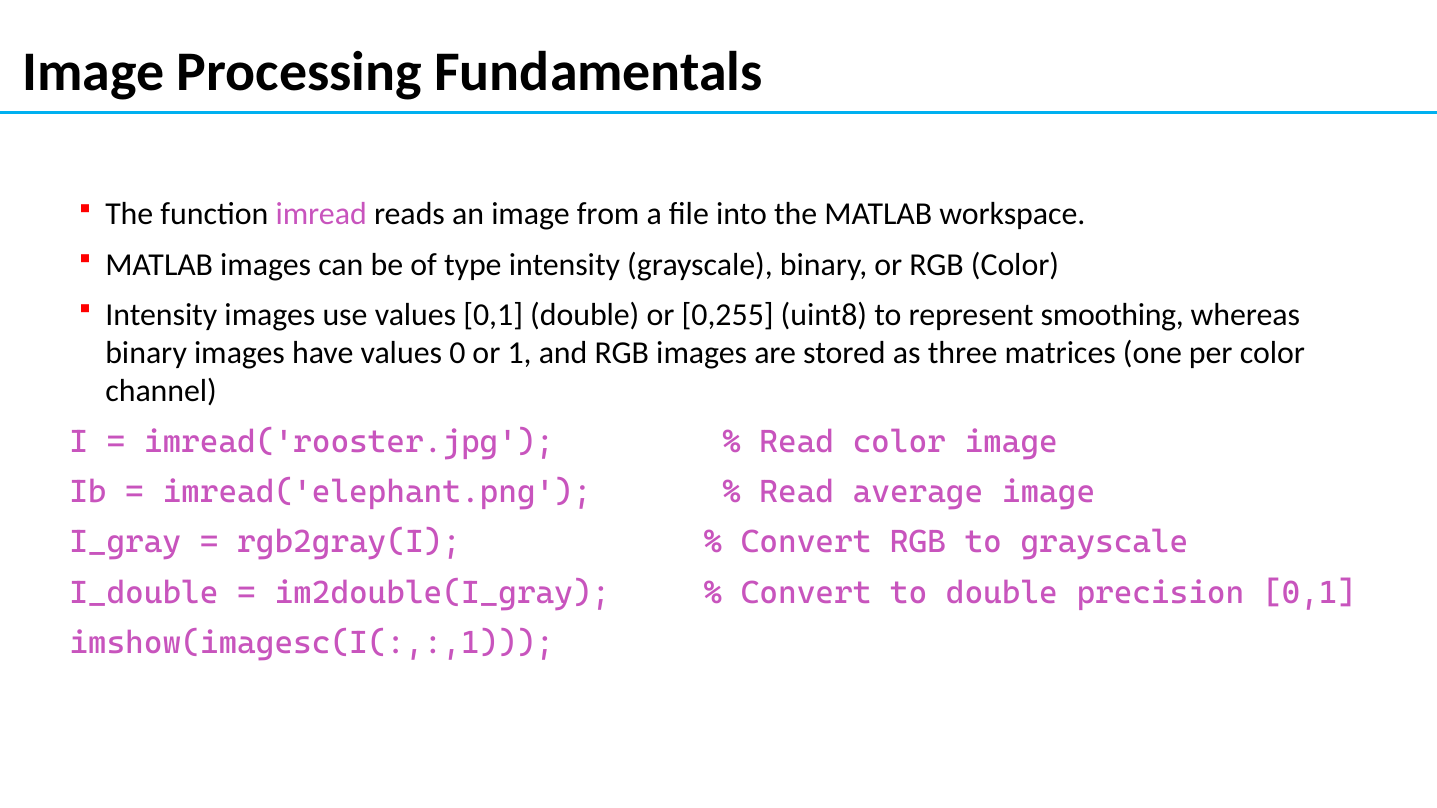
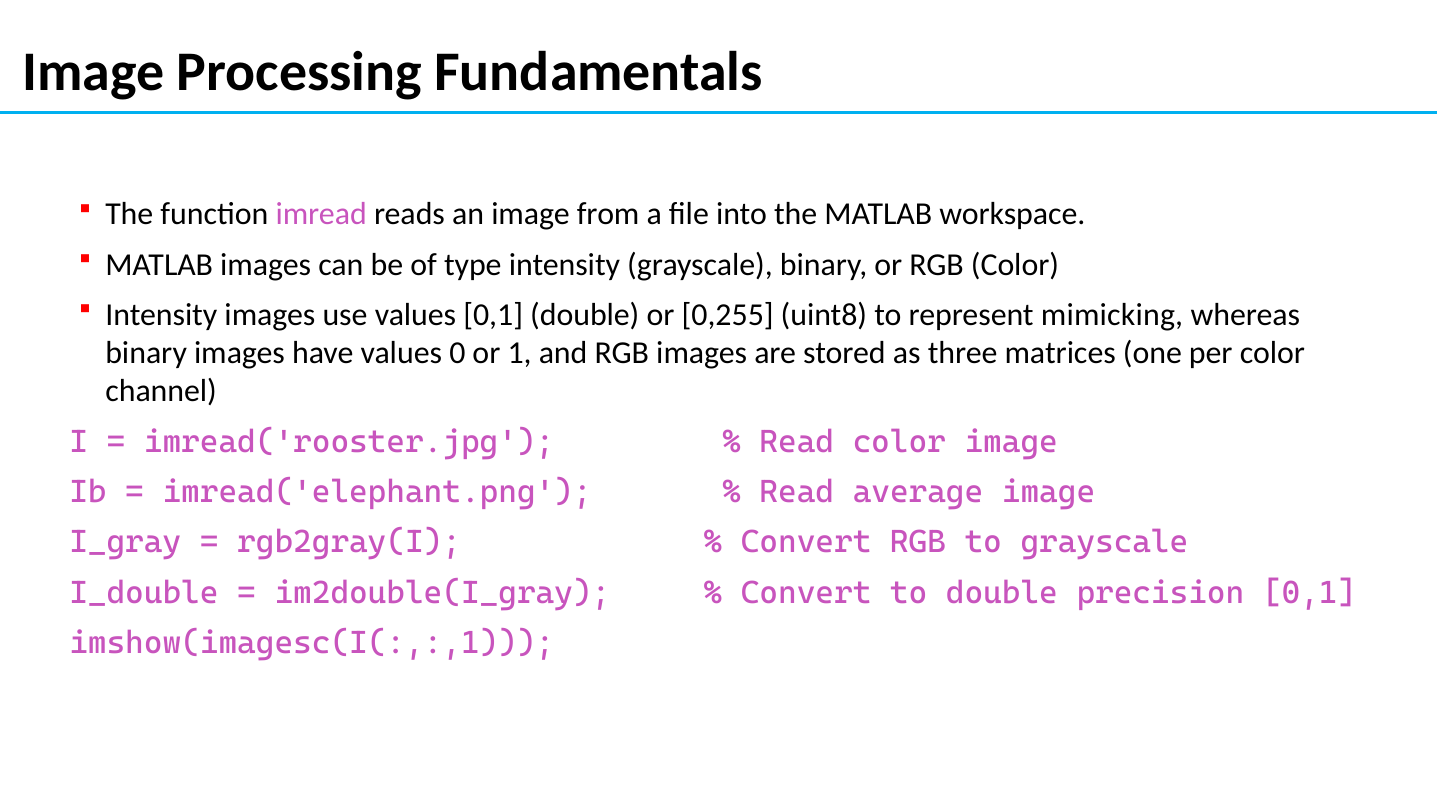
smoothing: smoothing -> mimicking
